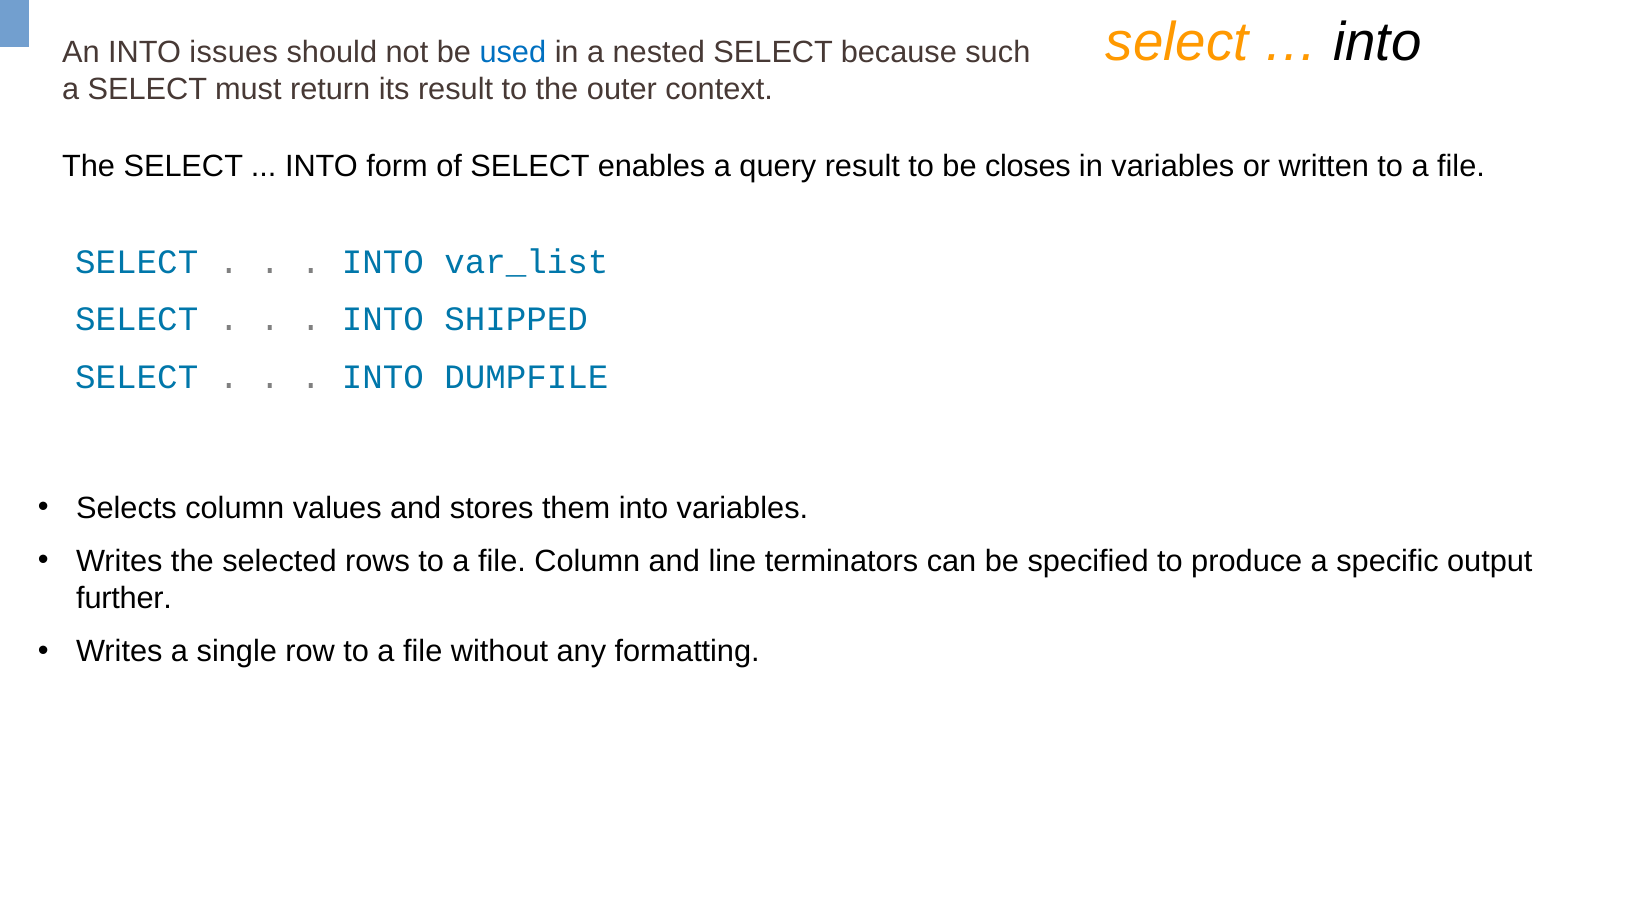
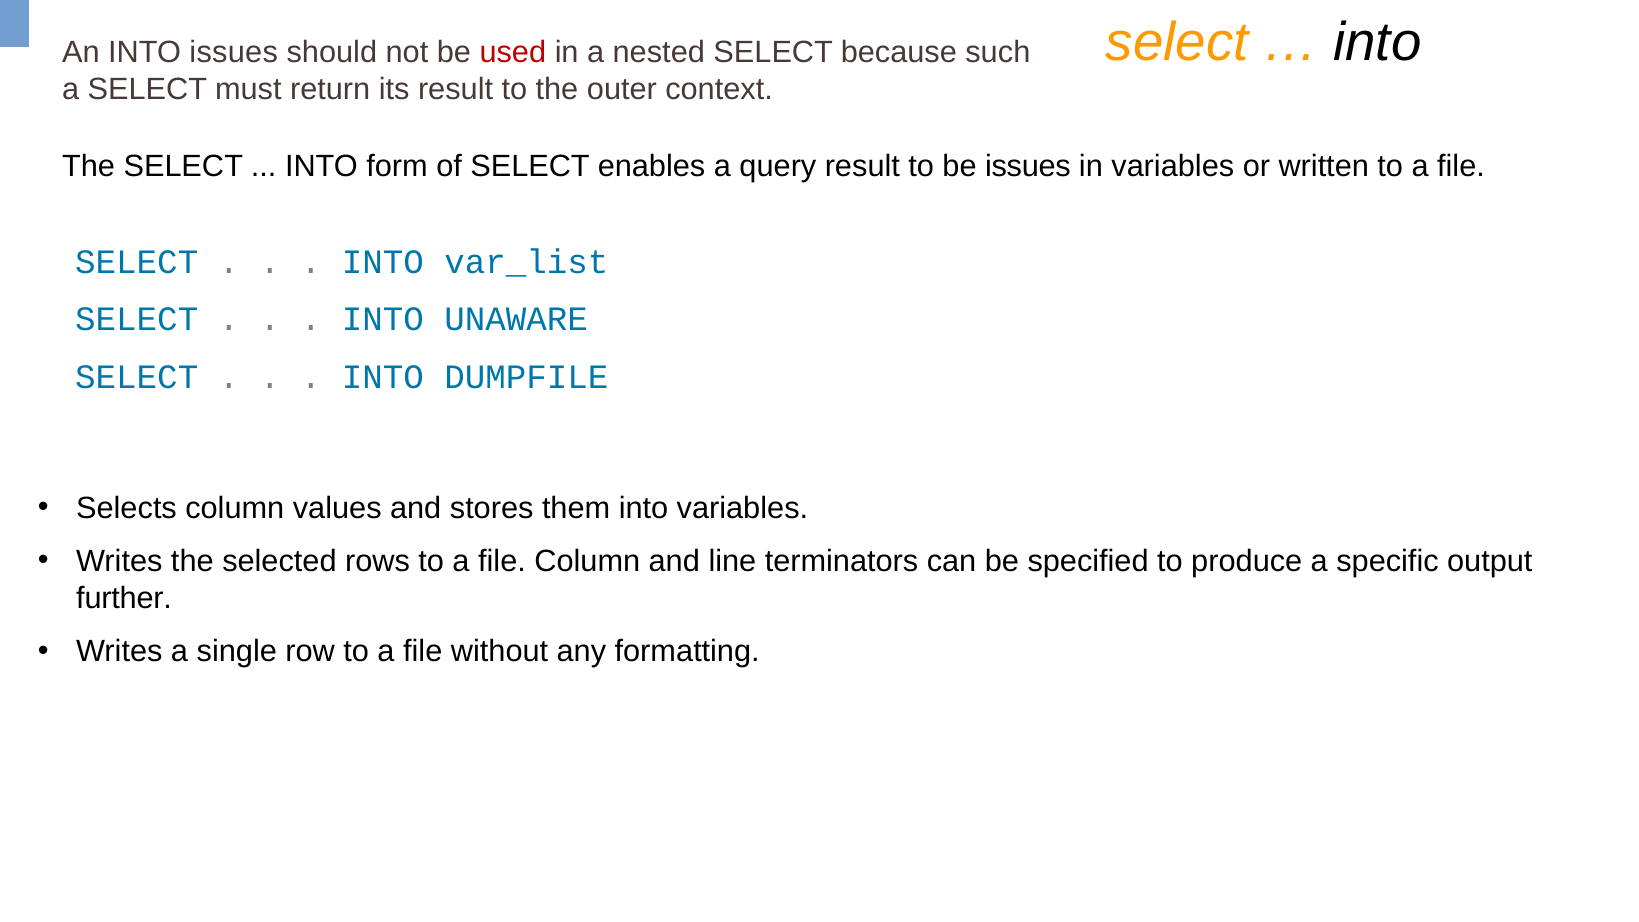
used colour: blue -> red
be closes: closes -> issues
SHIPPED: SHIPPED -> UNAWARE
